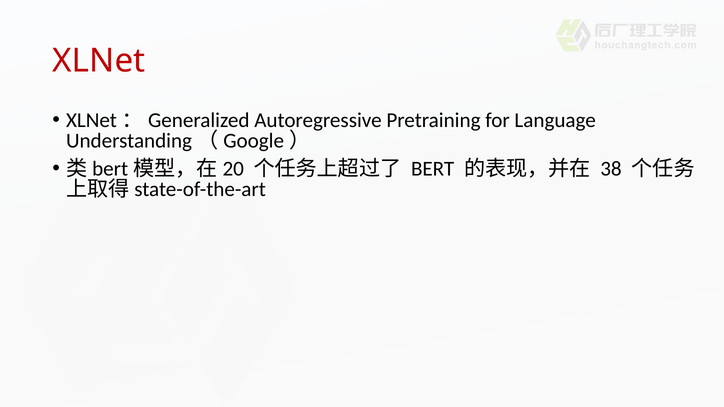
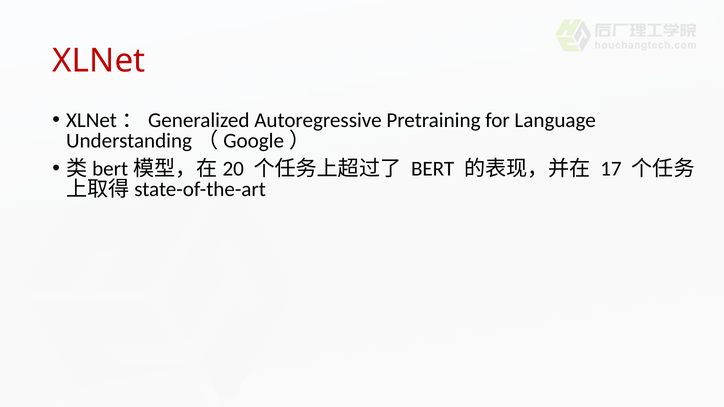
38: 38 -> 17
